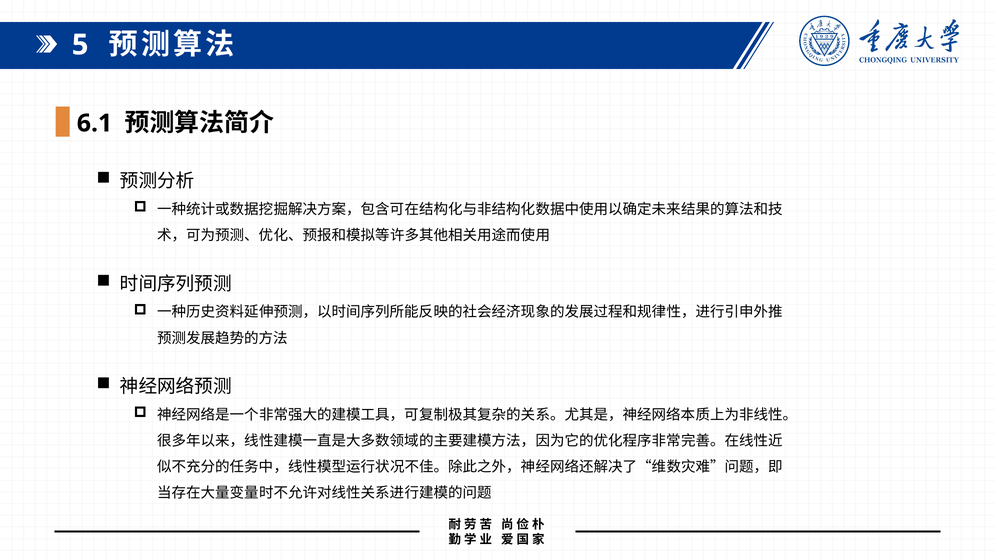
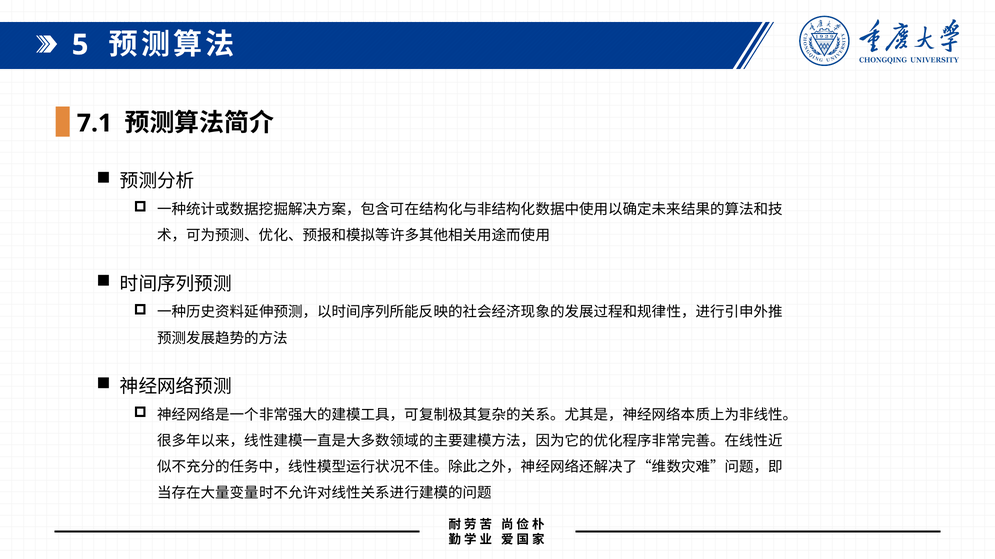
6.1: 6.1 -> 7.1
